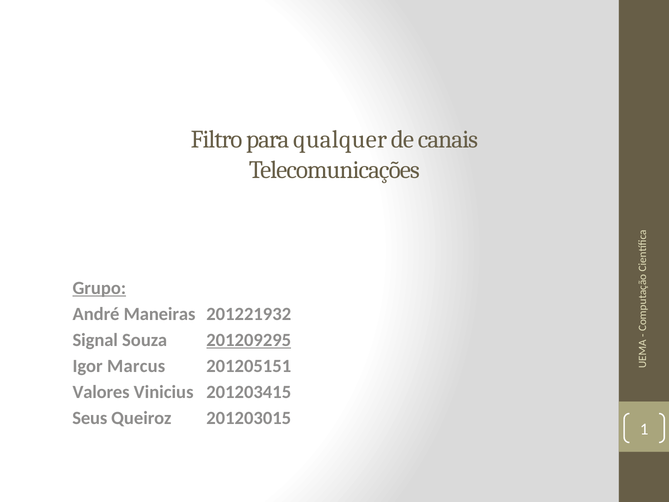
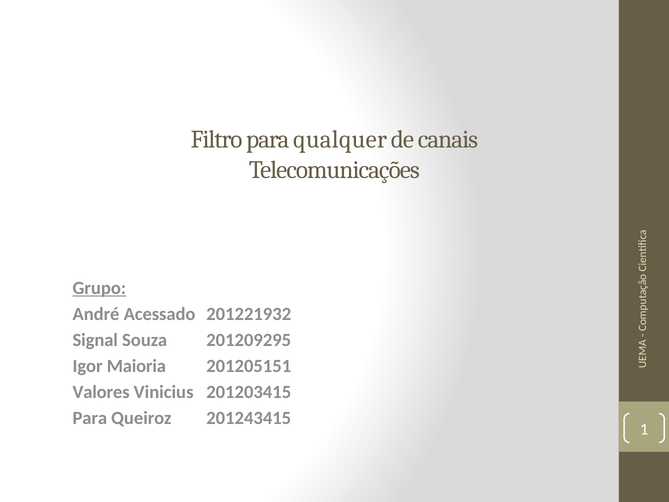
Maneiras: Maneiras -> Acessado
201209295 underline: present -> none
Marcus: Marcus -> Maioria
Seus at (90, 418): Seus -> Para
201203015: 201203015 -> 201243415
